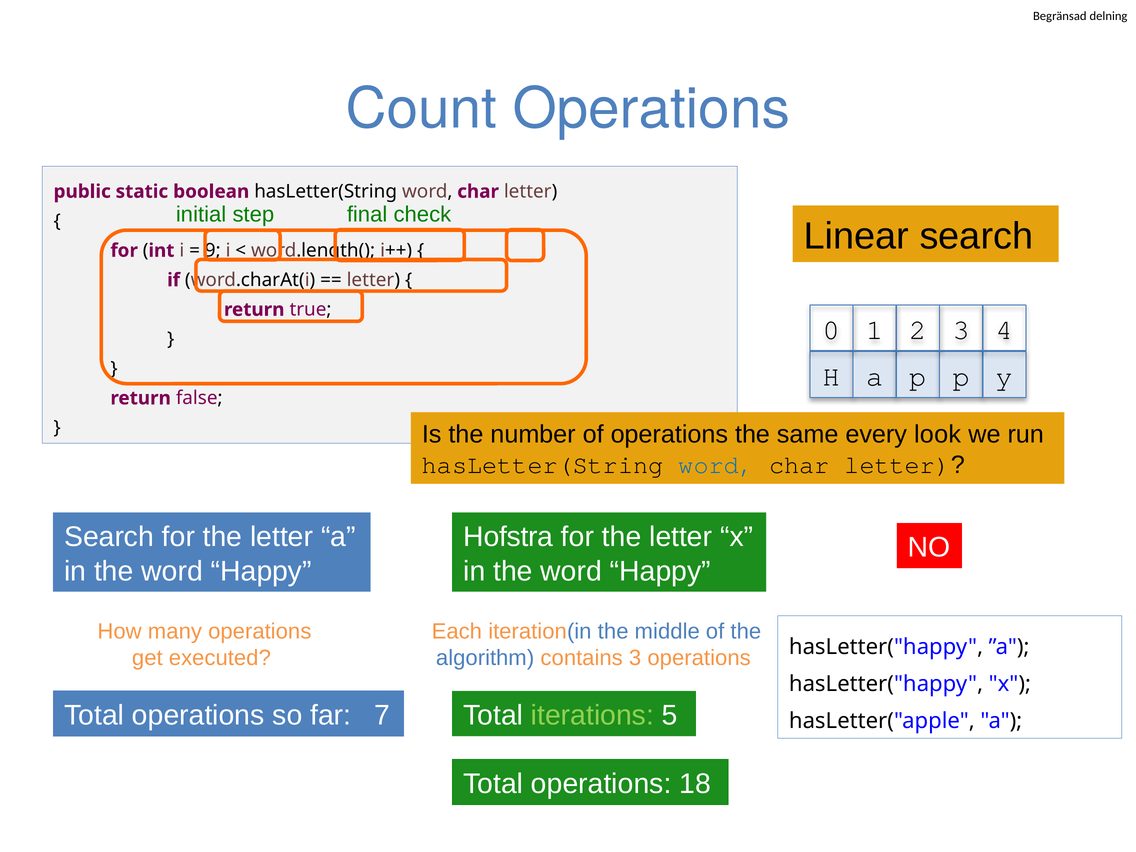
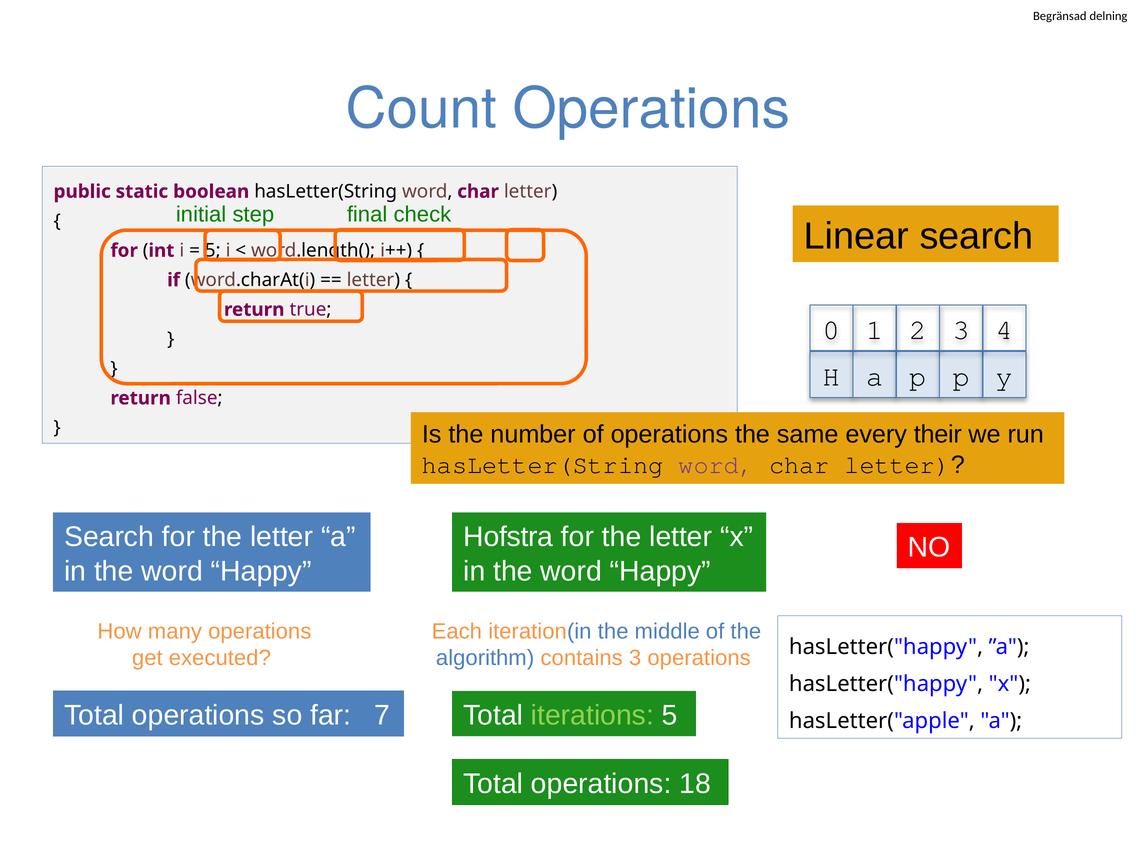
9 at (213, 251): 9 -> 5
look: look -> their
word at (716, 465) colour: blue -> purple
